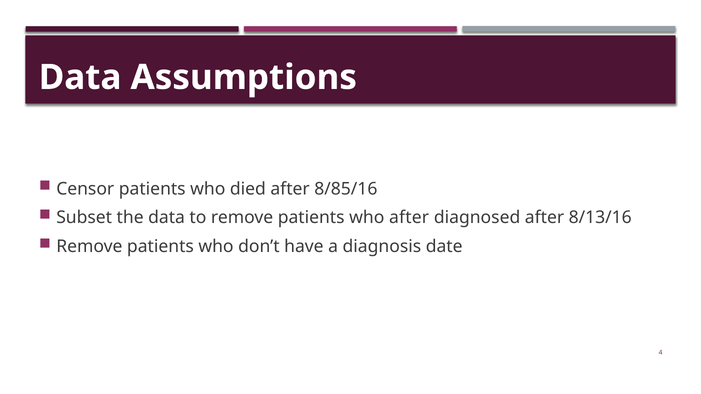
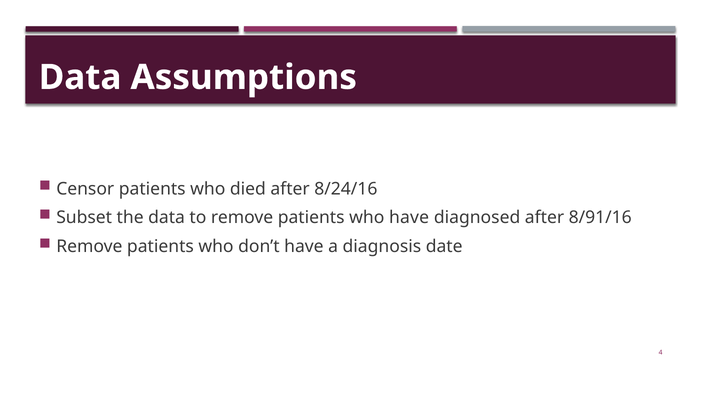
8/85/16: 8/85/16 -> 8/24/16
who after: after -> have
8/13/16: 8/13/16 -> 8/91/16
